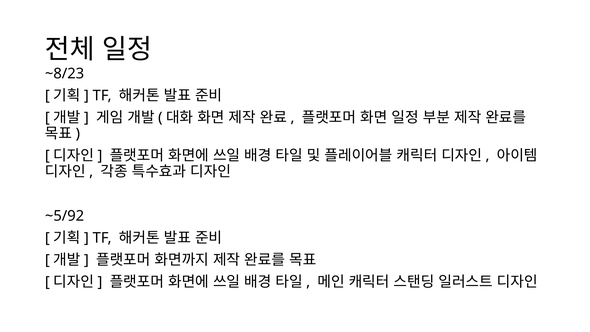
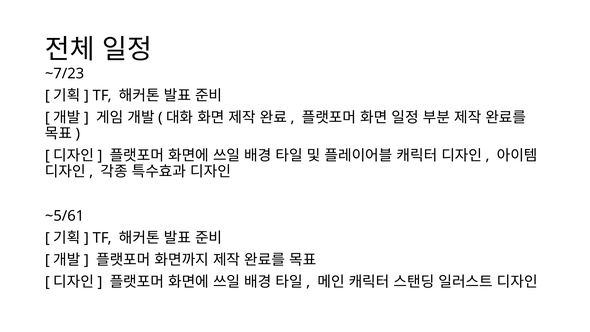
~8/23: ~8/23 -> ~7/23
~5/92: ~5/92 -> ~5/61
